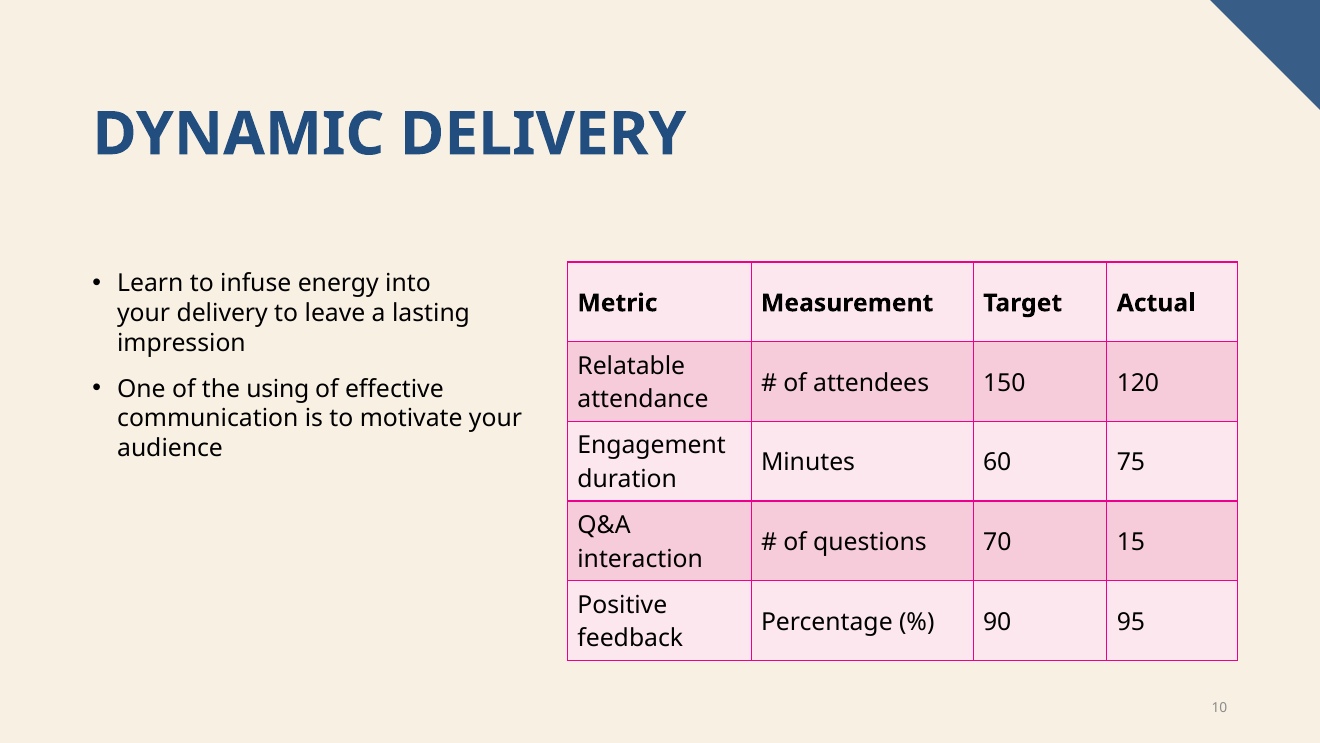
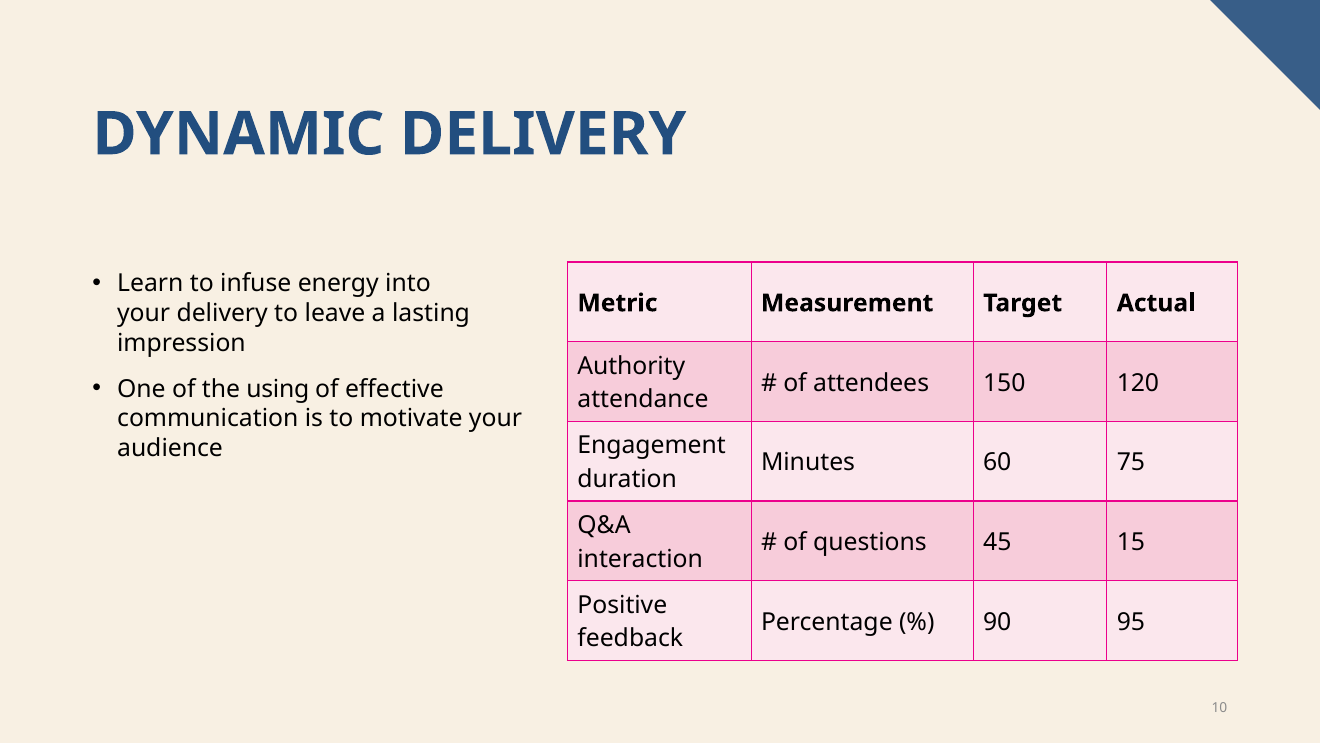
Relatable: Relatable -> Authority
70: 70 -> 45
